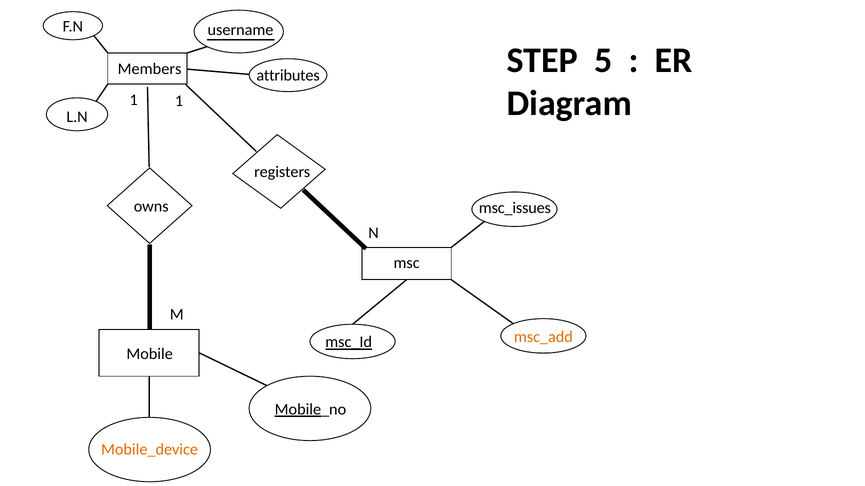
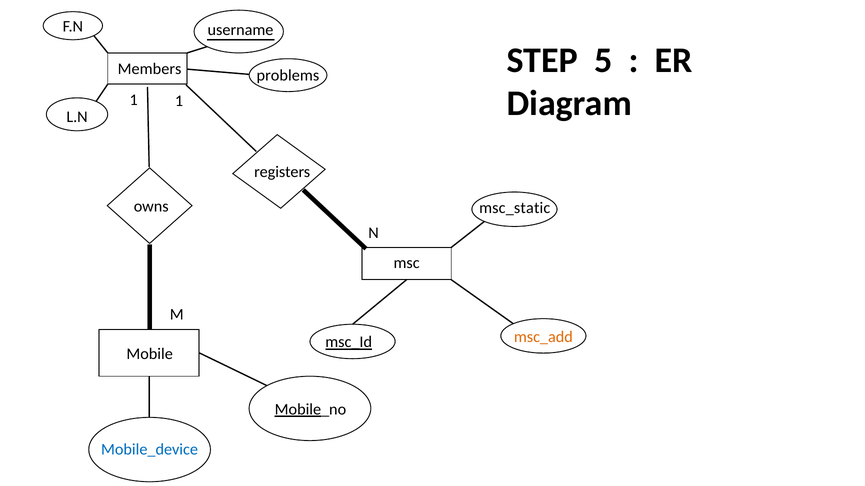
attributes: attributes -> problems
msc_issues: msc_issues -> msc_static
Mobile_device colour: orange -> blue
